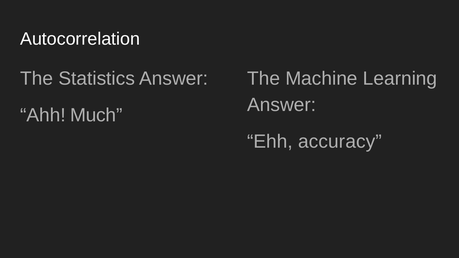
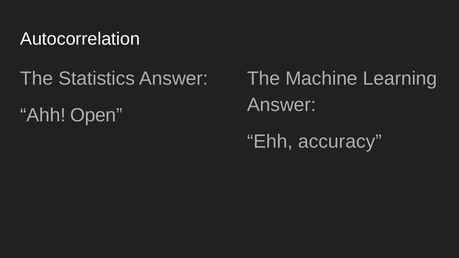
Much: Much -> Open
